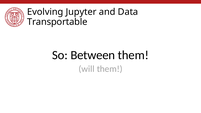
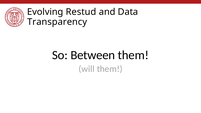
Jupyter: Jupyter -> Restud
Transportable: Transportable -> Transparency
